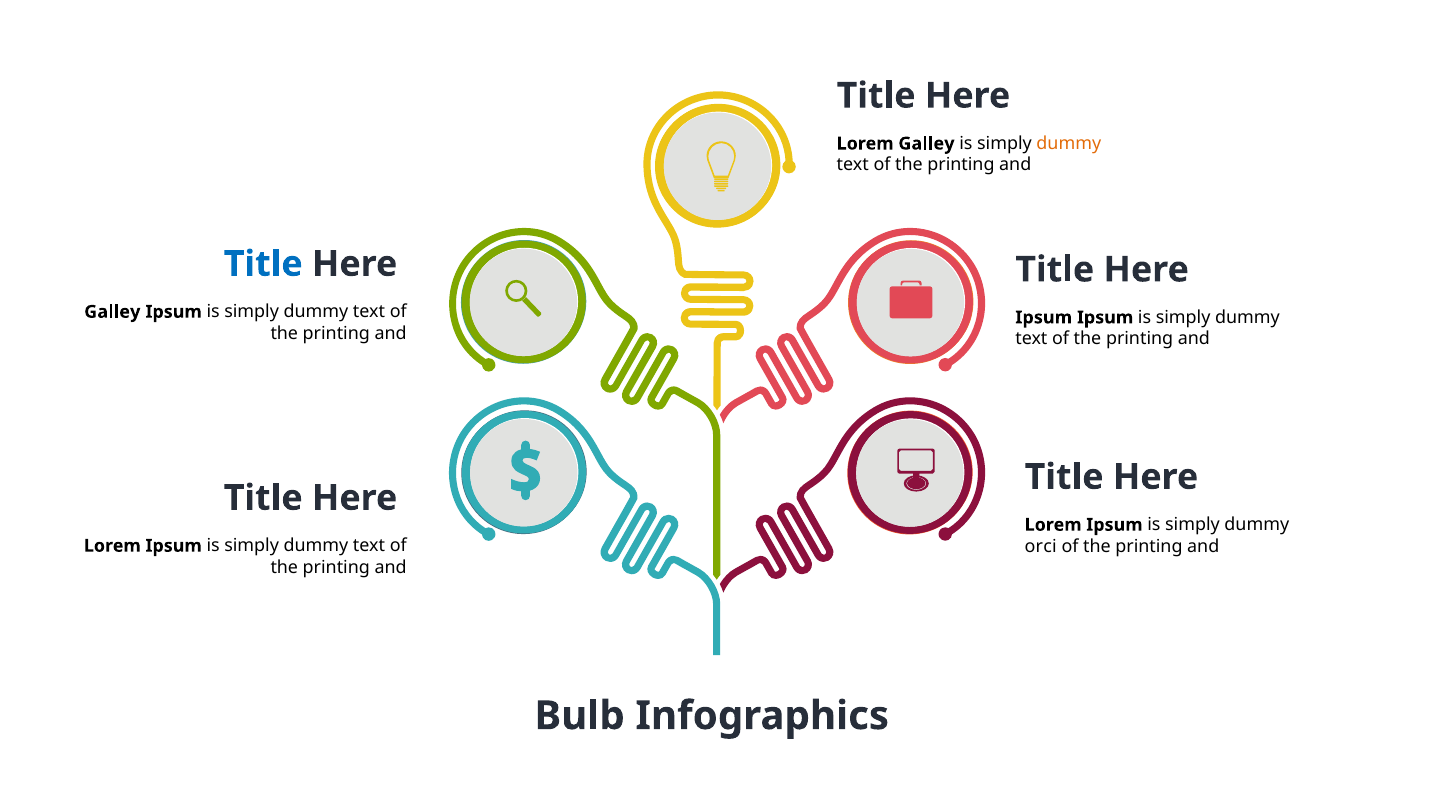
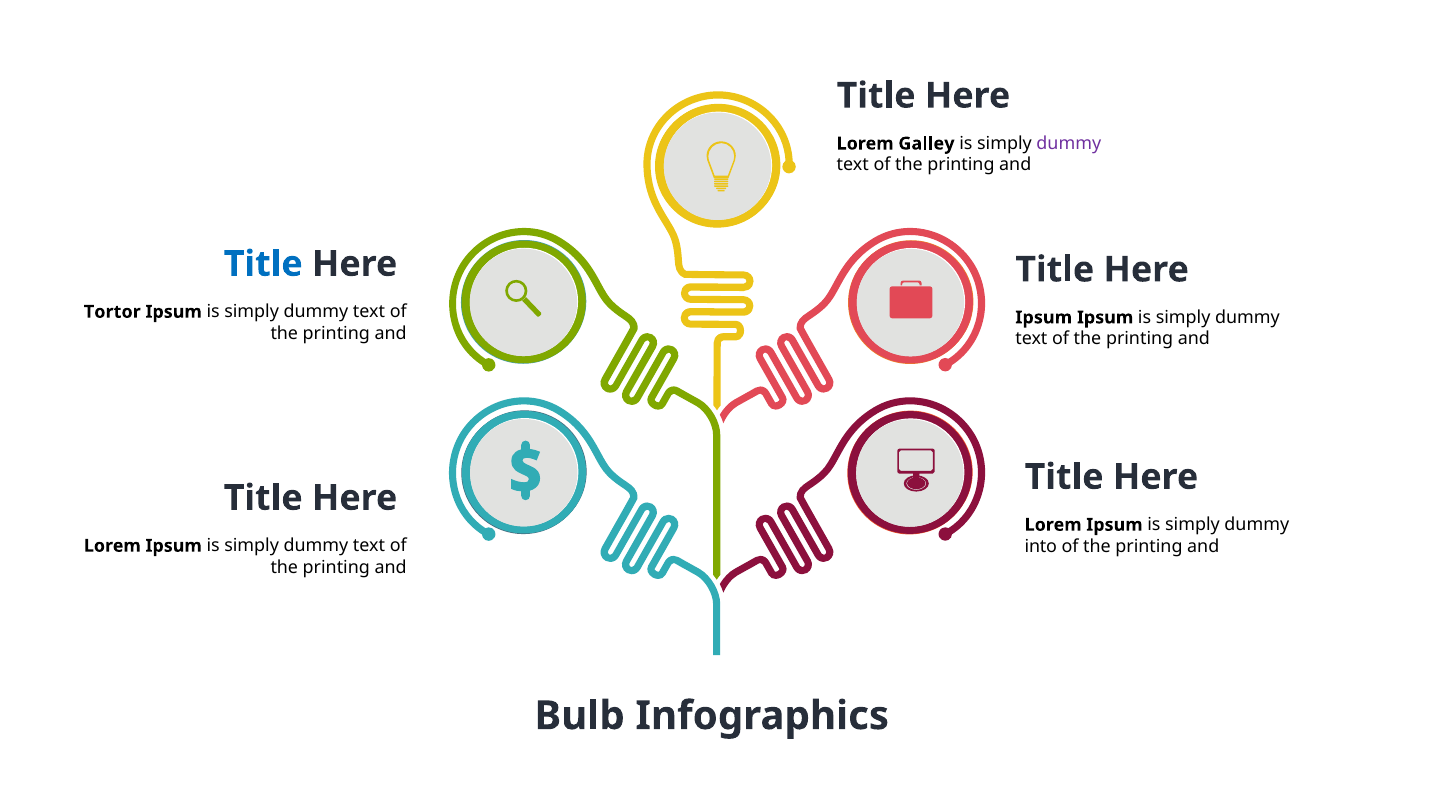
dummy at (1069, 143) colour: orange -> purple
Galley at (112, 312): Galley -> Tortor
orci: orci -> into
